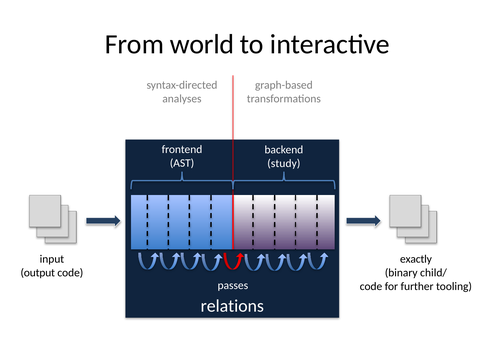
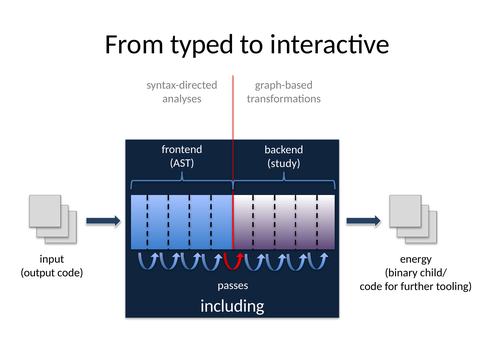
world: world -> typed
exactly: exactly -> energy
relations: relations -> including
